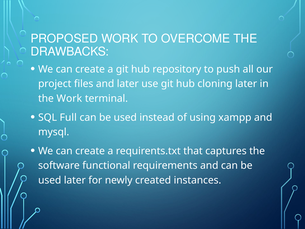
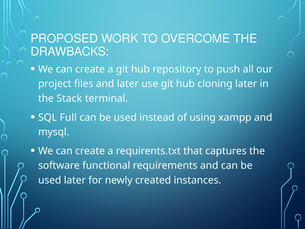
the Work: Work -> Stack
